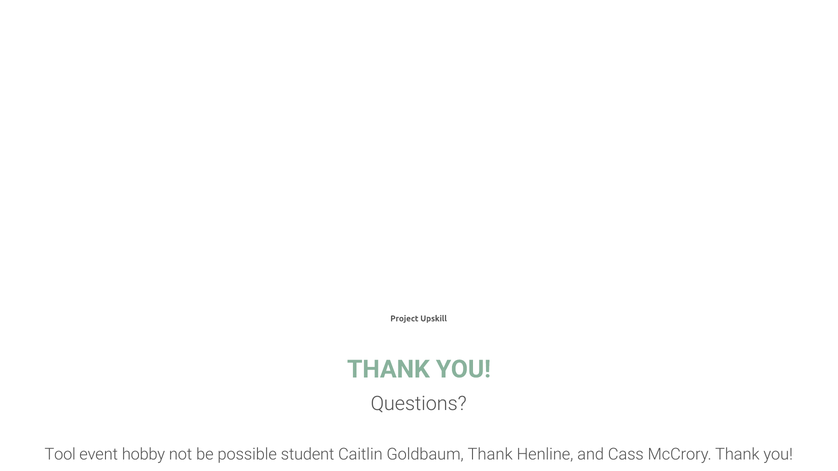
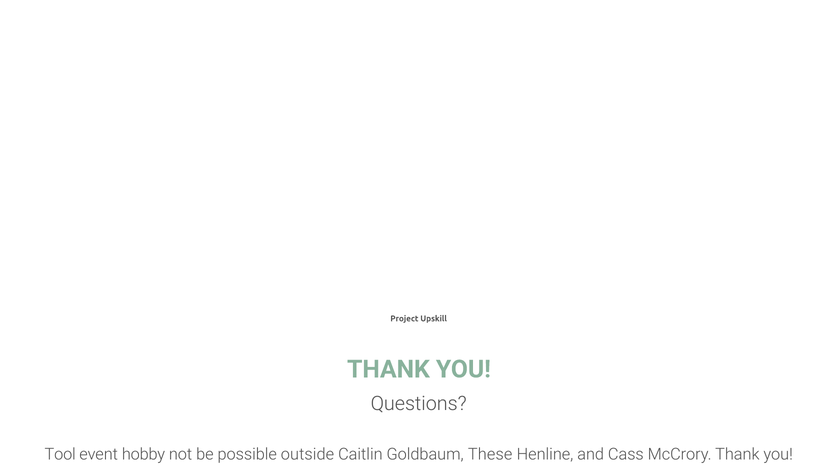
student: student -> outside
Goldbaum Thank: Thank -> These
